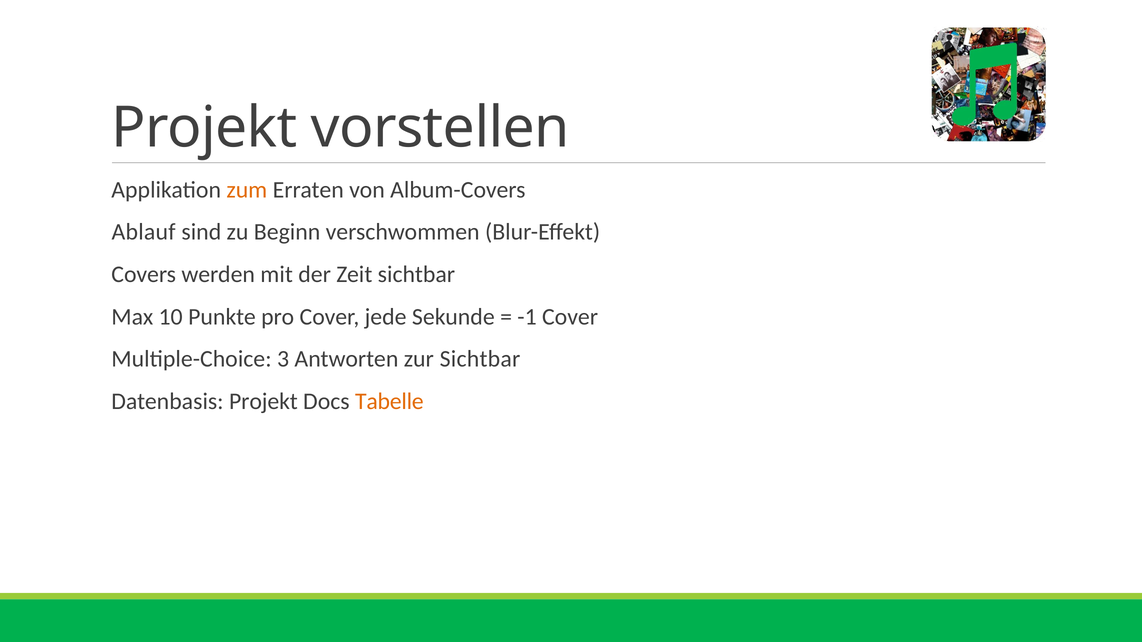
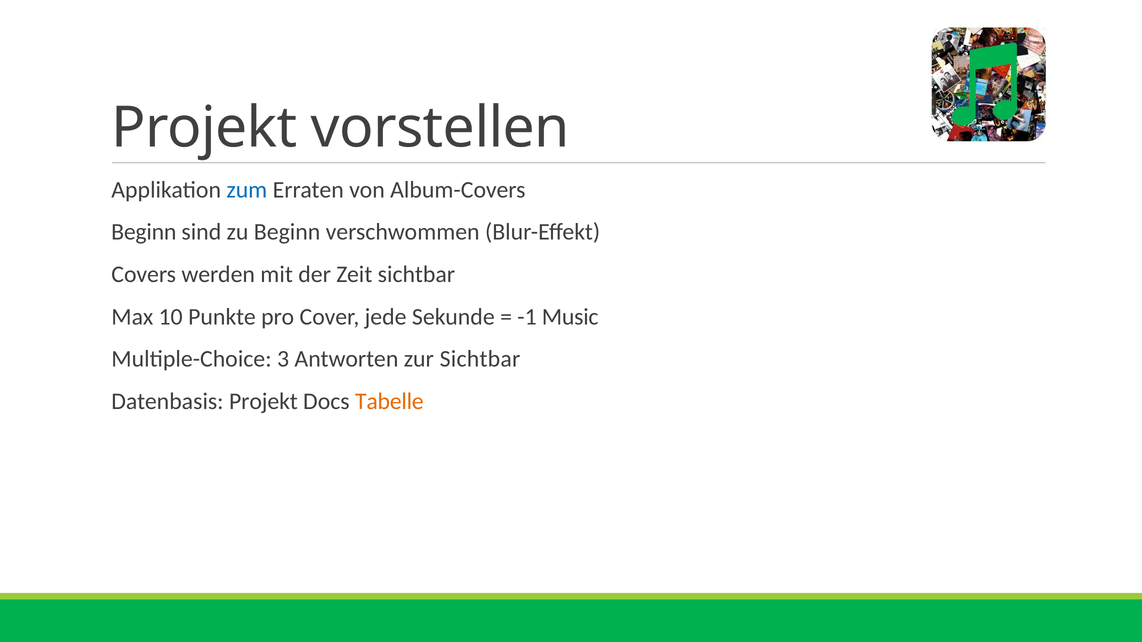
zum colour: orange -> blue
Ablauf at (144, 232): Ablauf -> Beginn
-1 Cover: Cover -> Music
